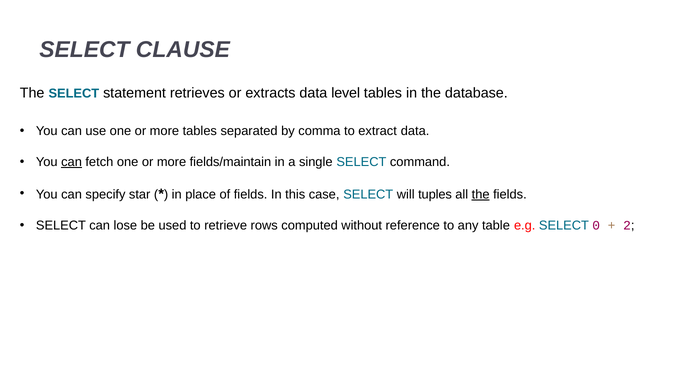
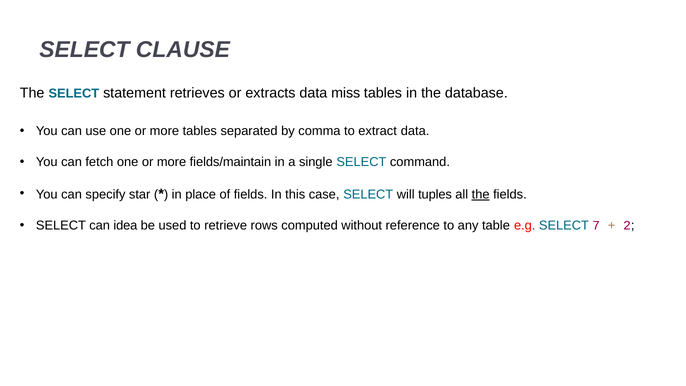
level: level -> miss
can at (72, 162) underline: present -> none
lose: lose -> idea
0: 0 -> 7
